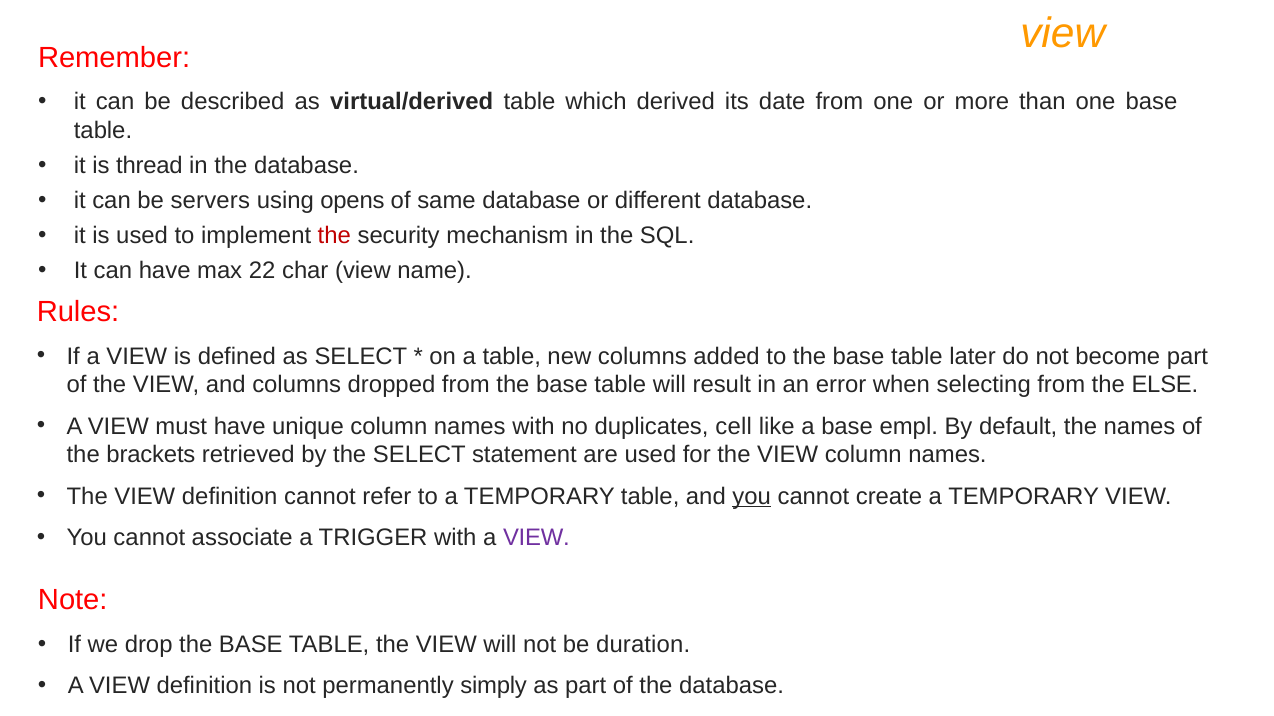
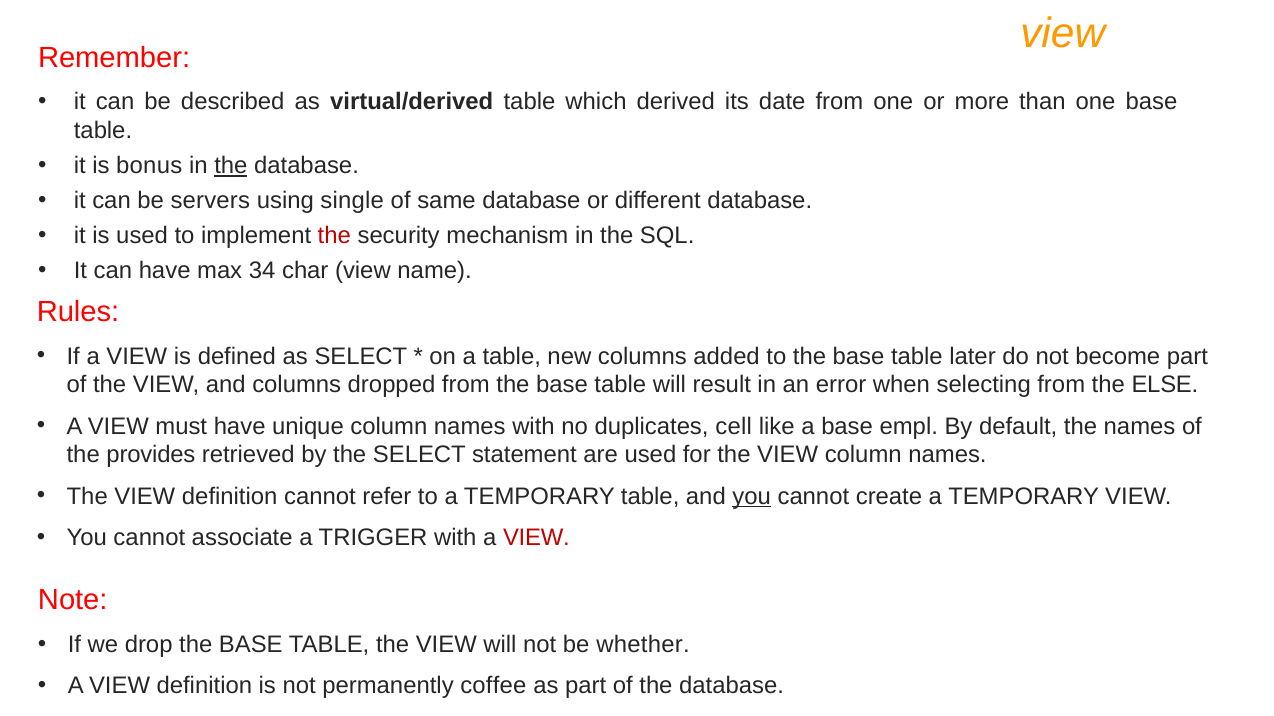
thread: thread -> bonus
the at (231, 166) underline: none -> present
opens: opens -> single
22: 22 -> 34
brackets: brackets -> provides
VIEW at (536, 538) colour: purple -> red
duration: duration -> whether
simply: simply -> coffee
